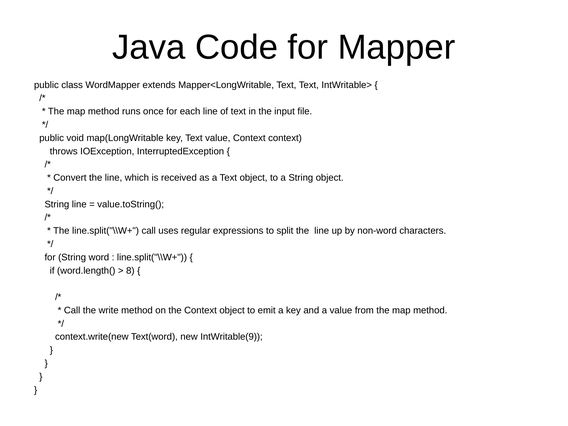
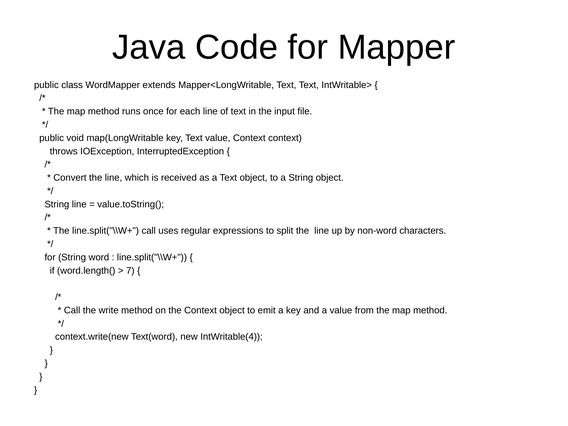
8: 8 -> 7
IntWritable(9: IntWritable(9 -> IntWritable(4
